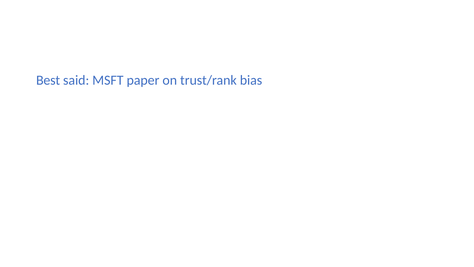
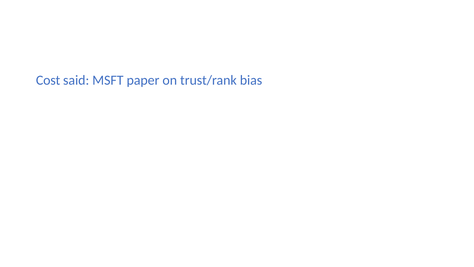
Best: Best -> Cost
